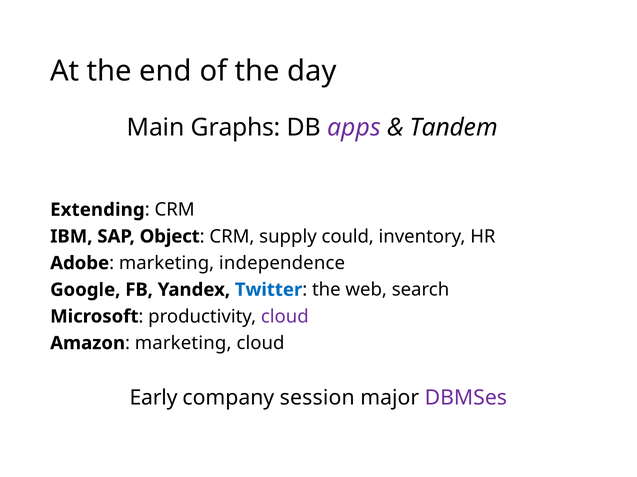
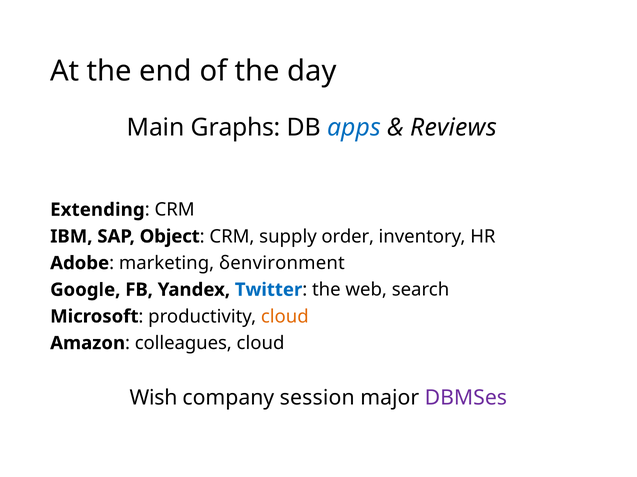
apps colour: purple -> blue
Tandem: Tandem -> Reviews
could: could -> order
independence: independence -> δenvironment
cloud at (285, 317) colour: purple -> orange
marketing at (183, 344): marketing -> colleagues
Early: Early -> Wish
